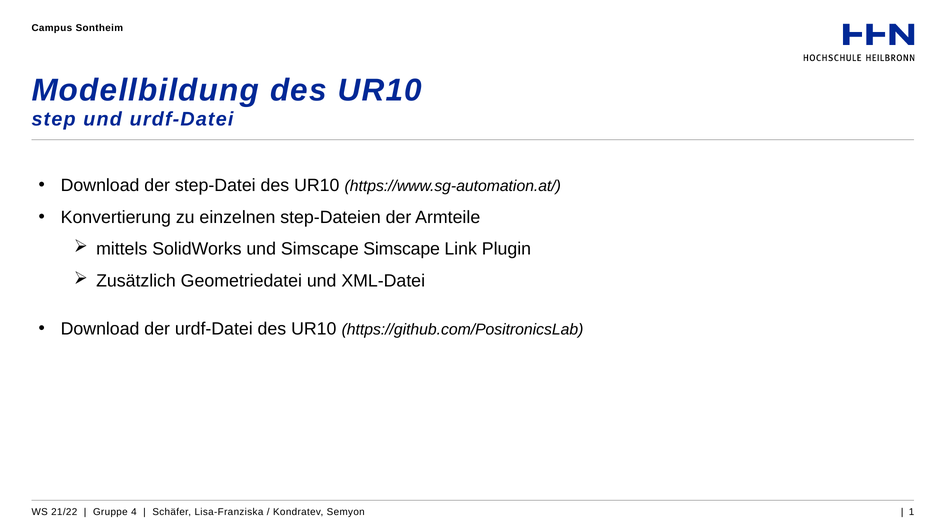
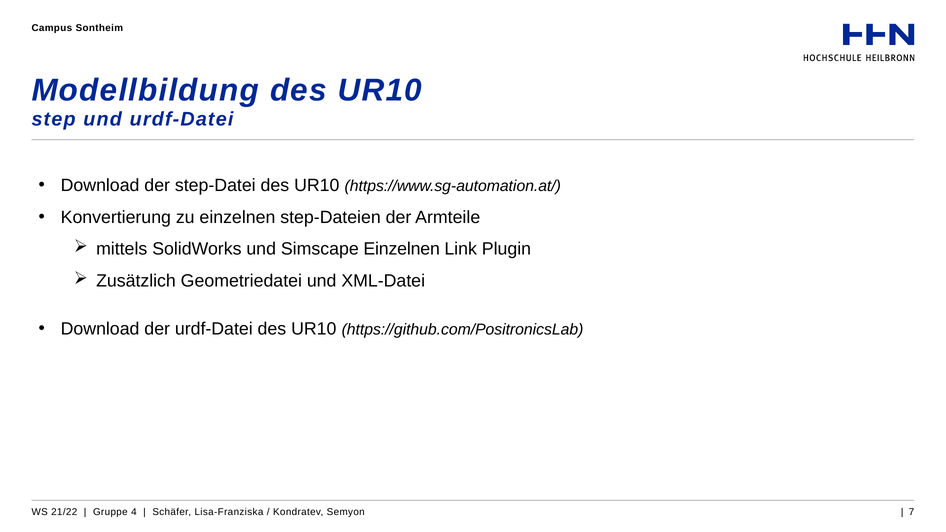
Simscape Simscape: Simscape -> Einzelnen
1: 1 -> 7
